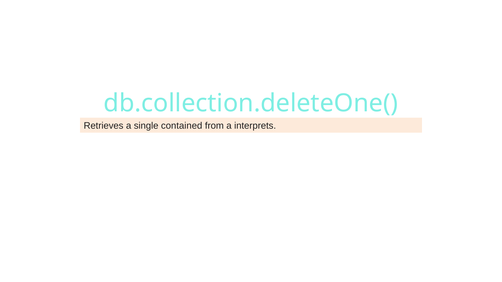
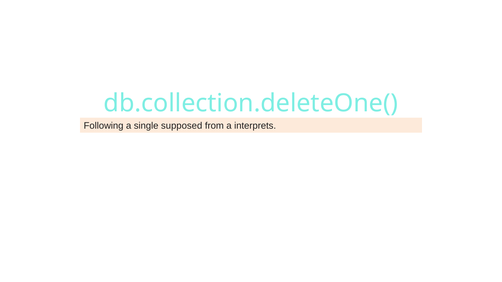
Retrieves: Retrieves -> Following
contained: contained -> supposed
